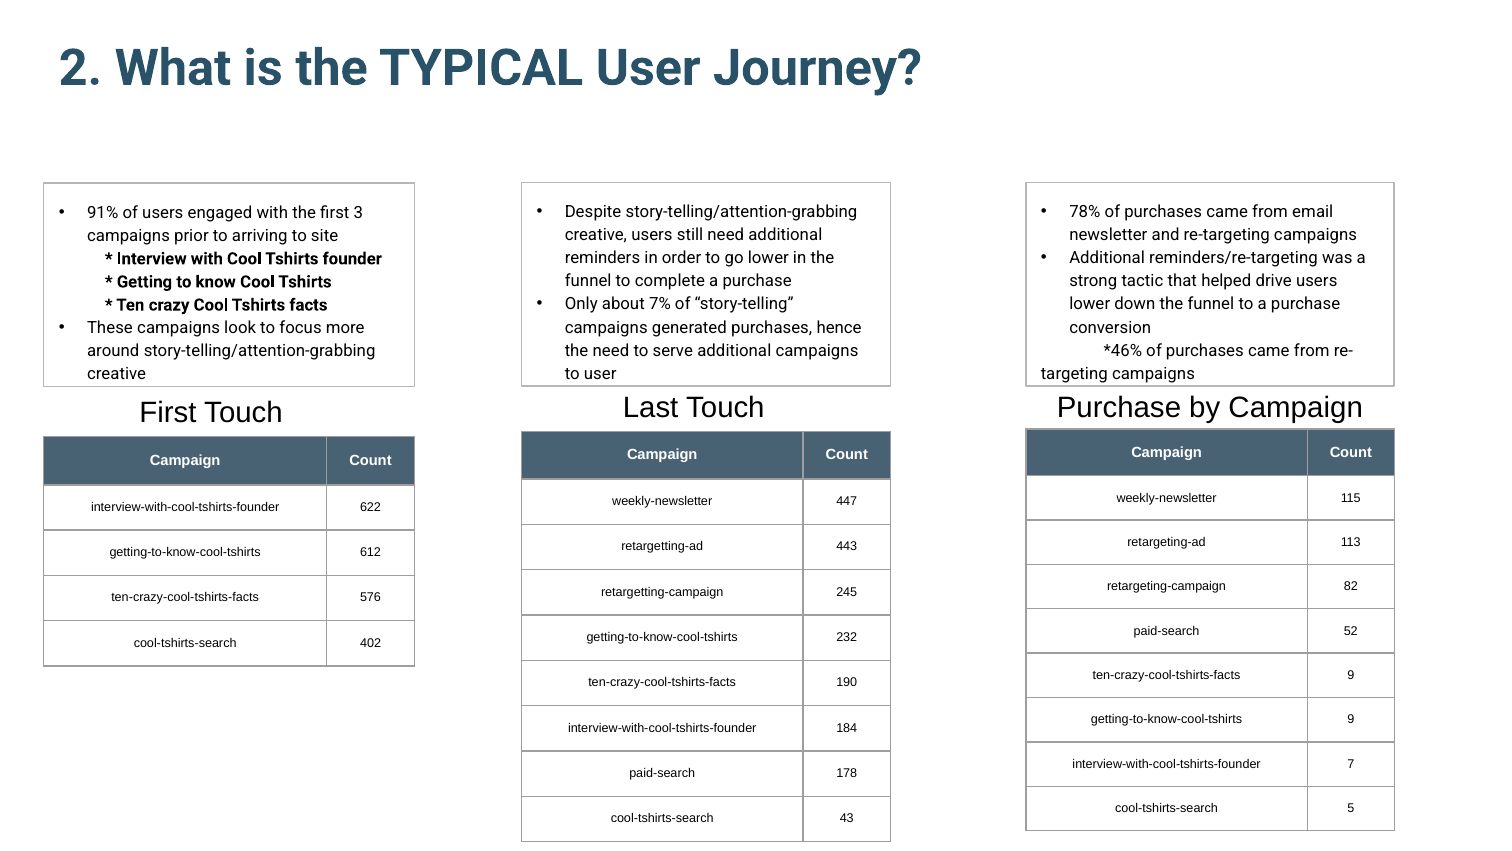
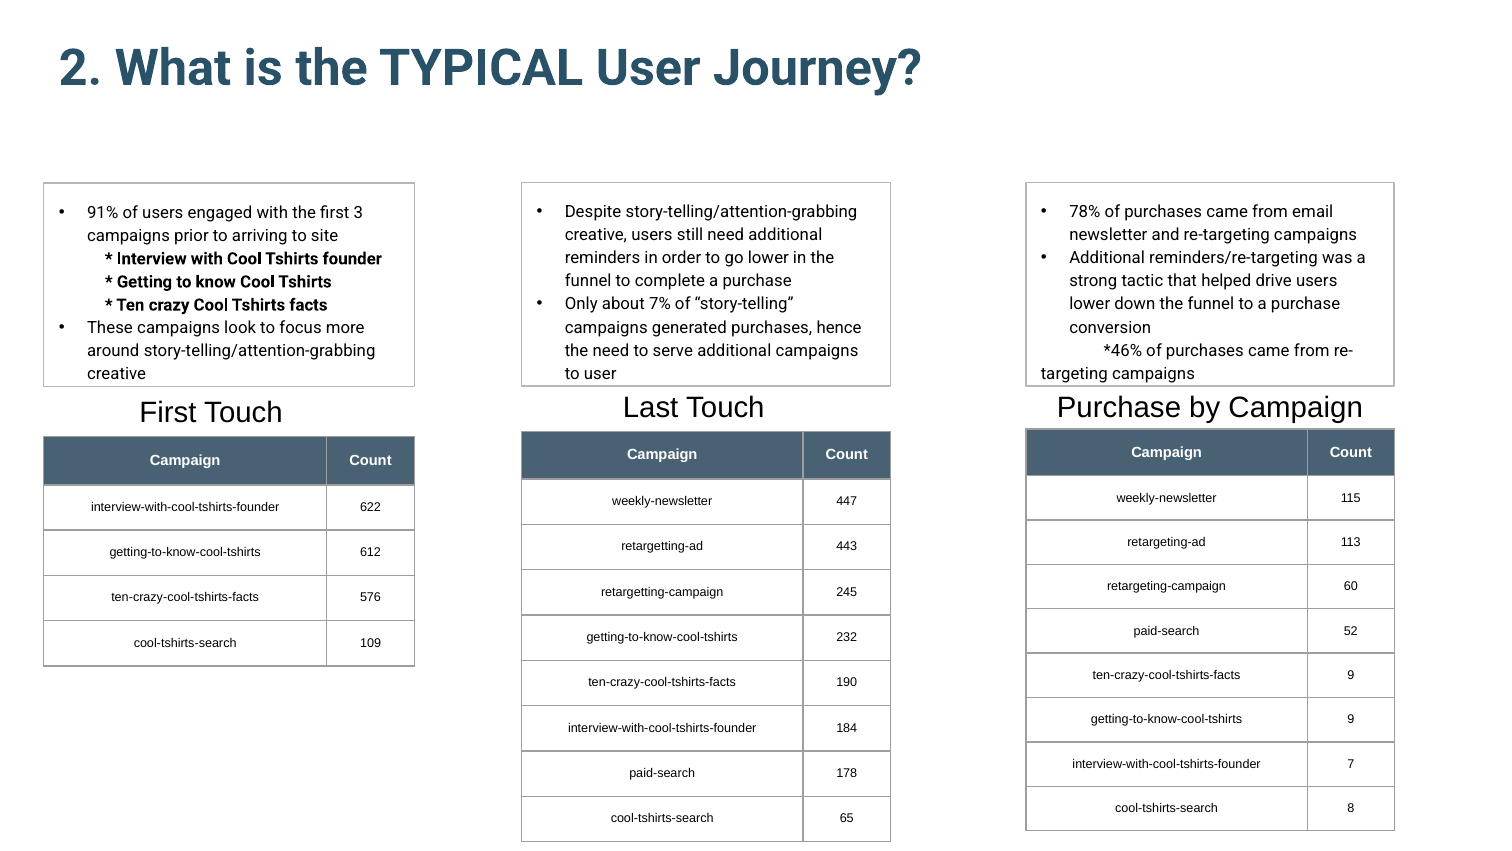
82: 82 -> 60
402: 402 -> 109
5: 5 -> 8
43: 43 -> 65
